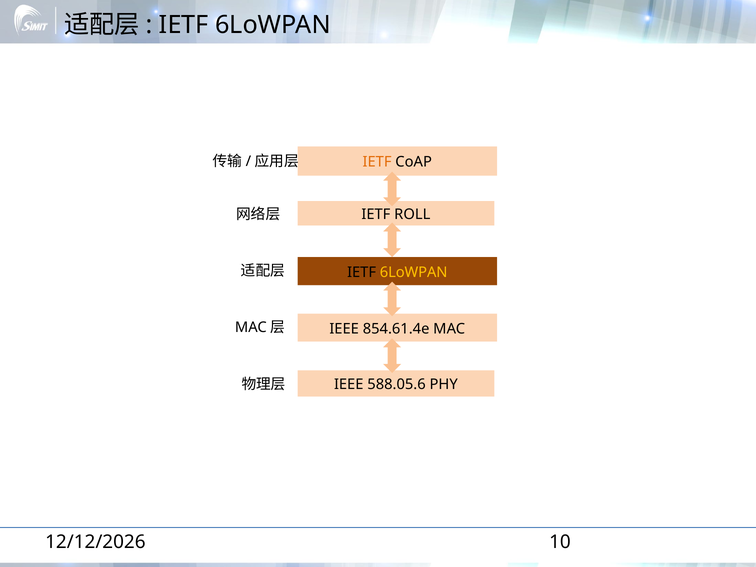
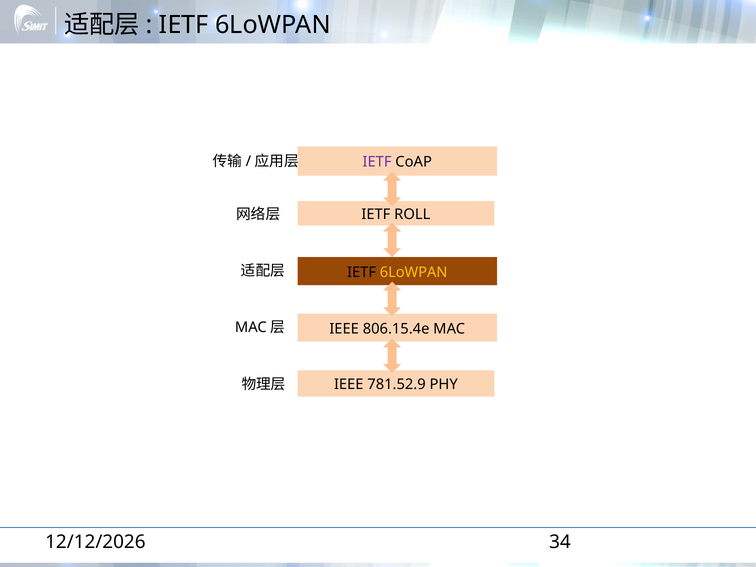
IETF at (377, 162) colour: orange -> purple
854.61.4e: 854.61.4e -> 806.15.4e
588.05.6: 588.05.6 -> 781.52.9
10: 10 -> 34
